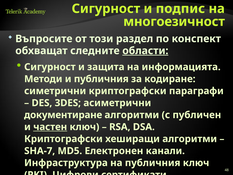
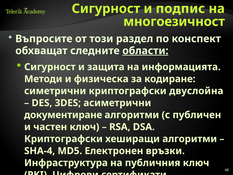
и публичния: публичния -> физическа
параграфи: параграфи -> двуслойна
частен underline: present -> none
SHA-7: SHA-7 -> SHA-4
канали: канали -> връзки
